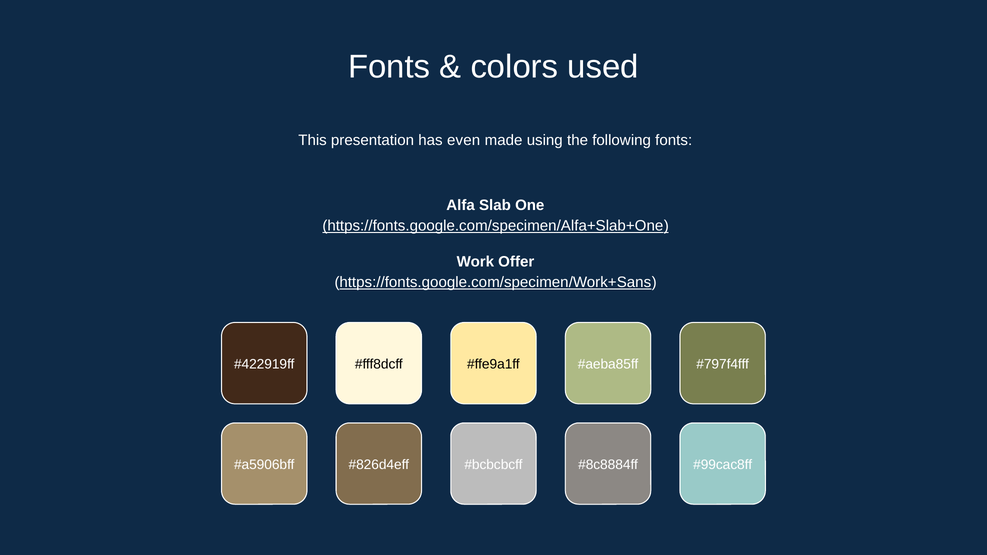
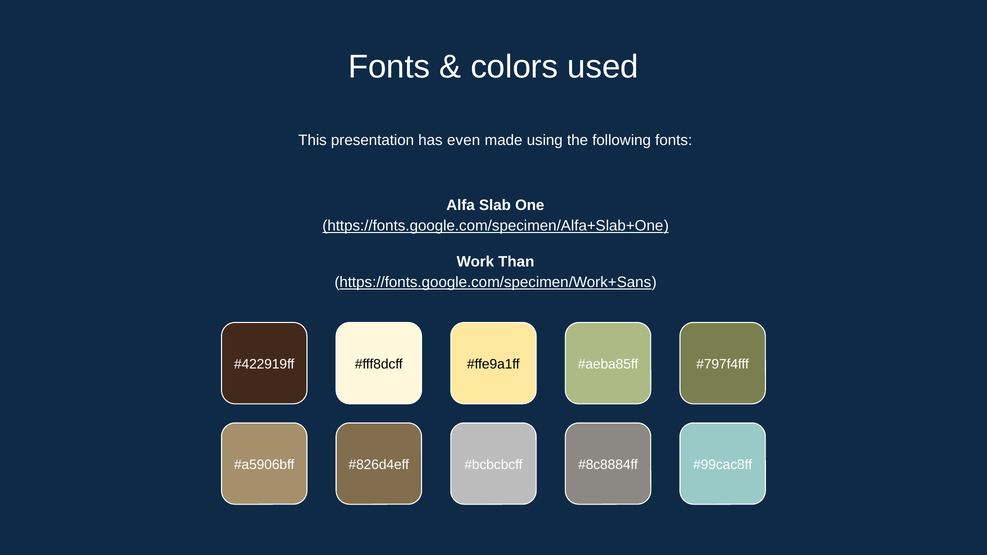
Offer: Offer -> Than
